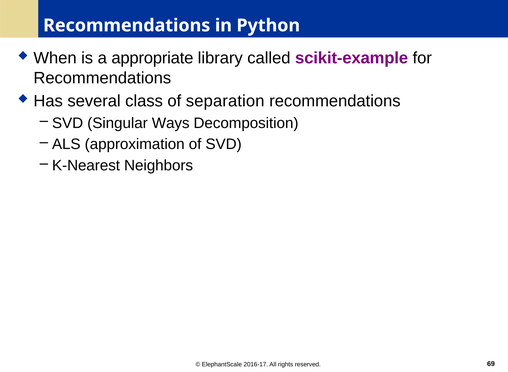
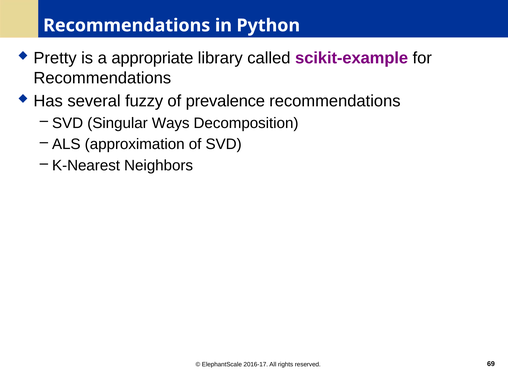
When: When -> Pretty
class: class -> fuzzy
separation: separation -> prevalence
